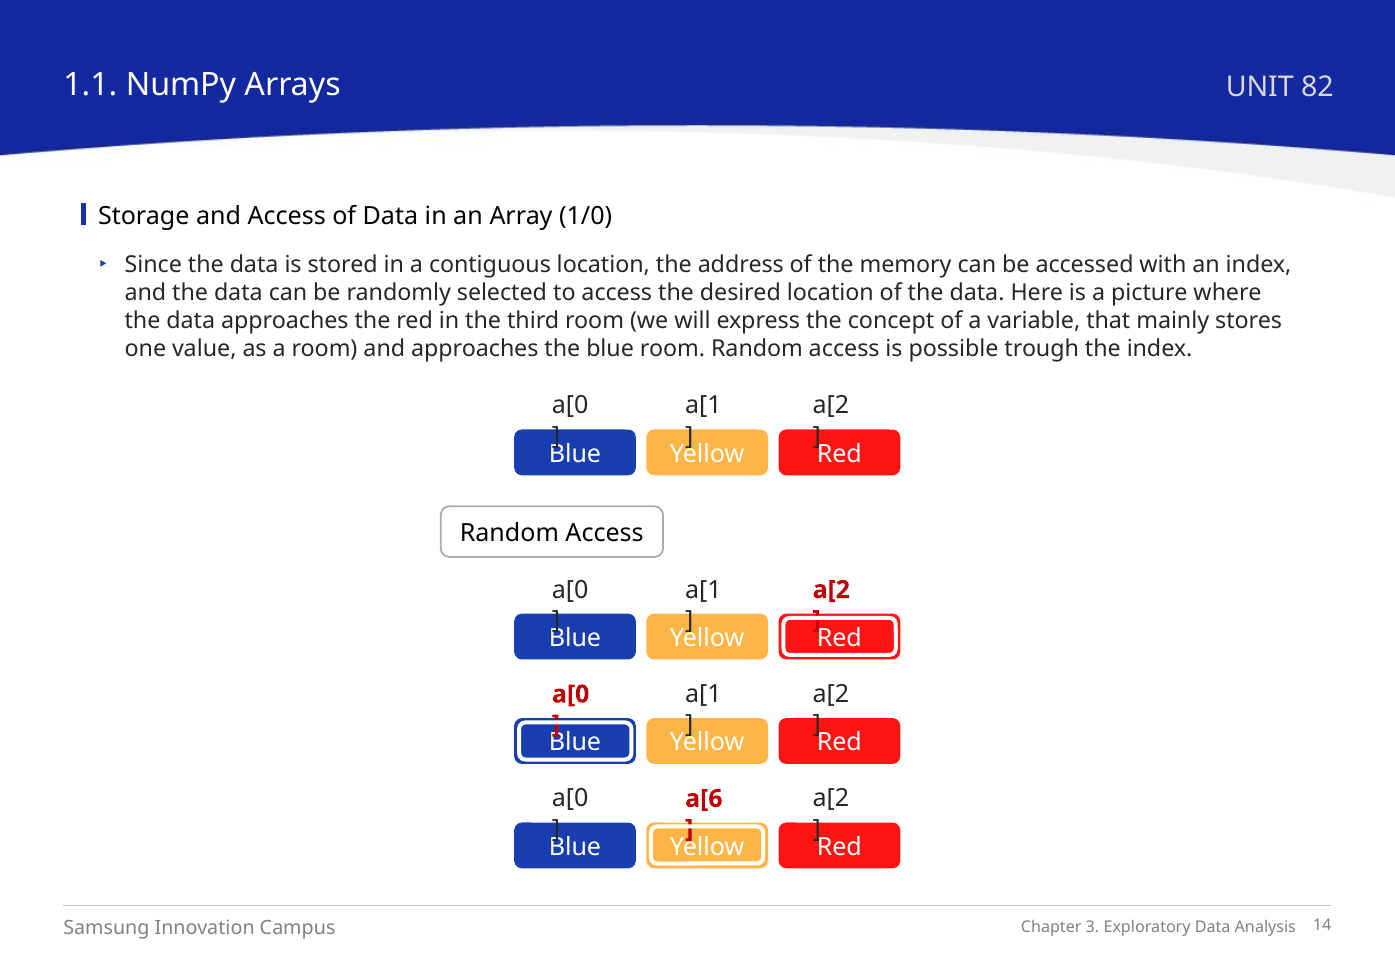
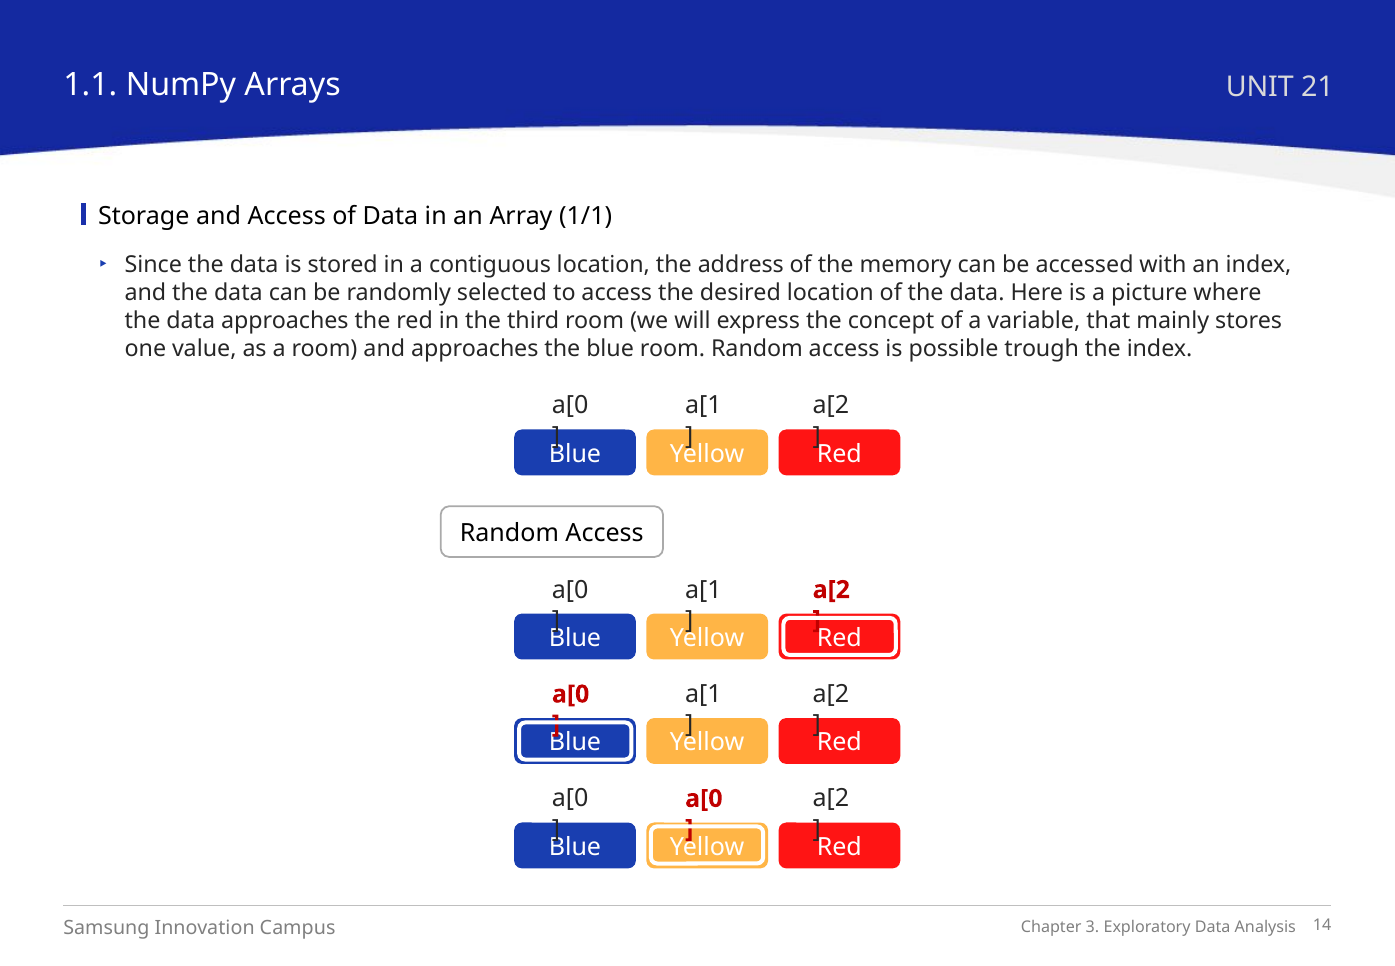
82: 82 -> 21
1/0: 1/0 -> 1/1
a[6 at (704, 799): a[6 -> a[0
